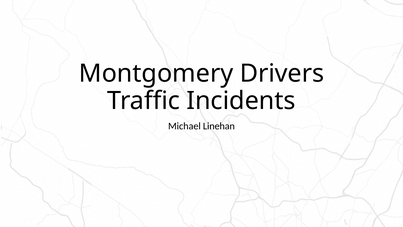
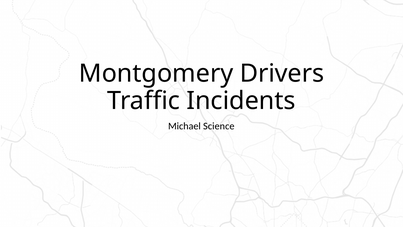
Linehan: Linehan -> Science
